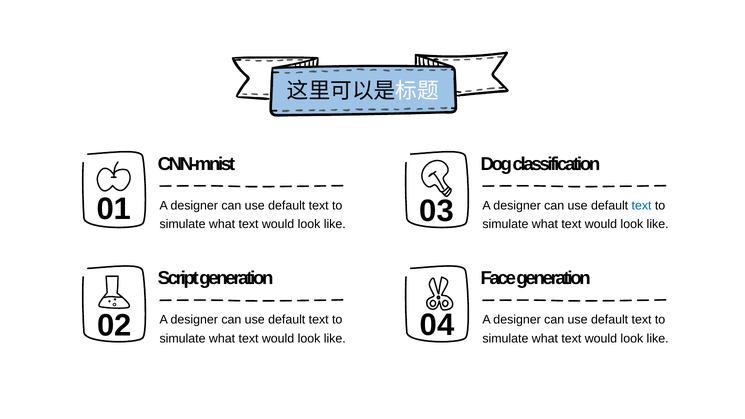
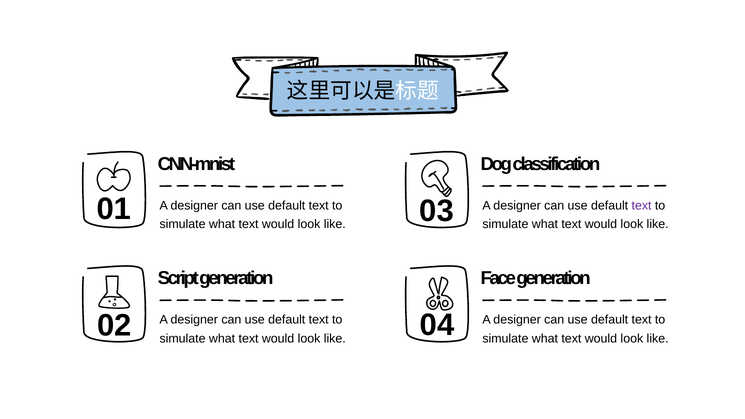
text at (642, 206) colour: blue -> purple
